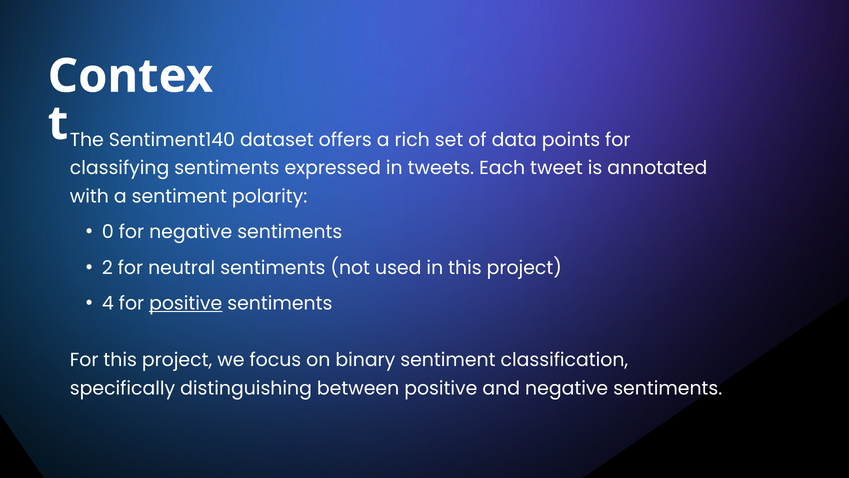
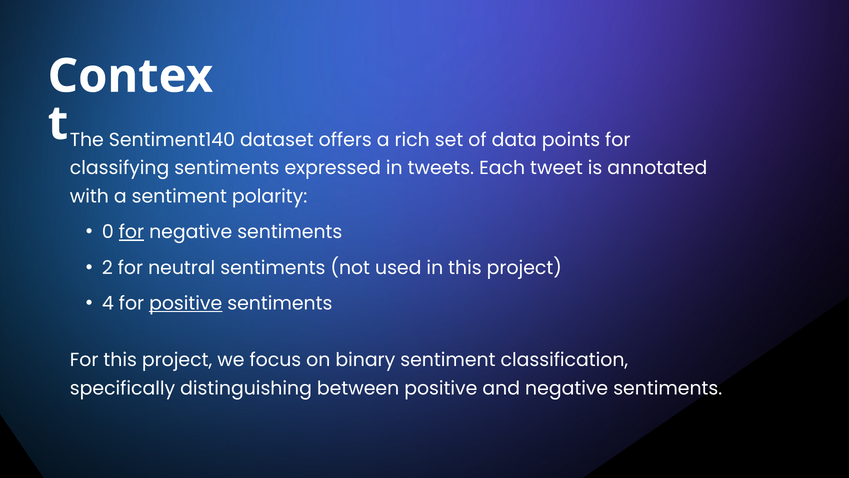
for at (131, 232) underline: none -> present
